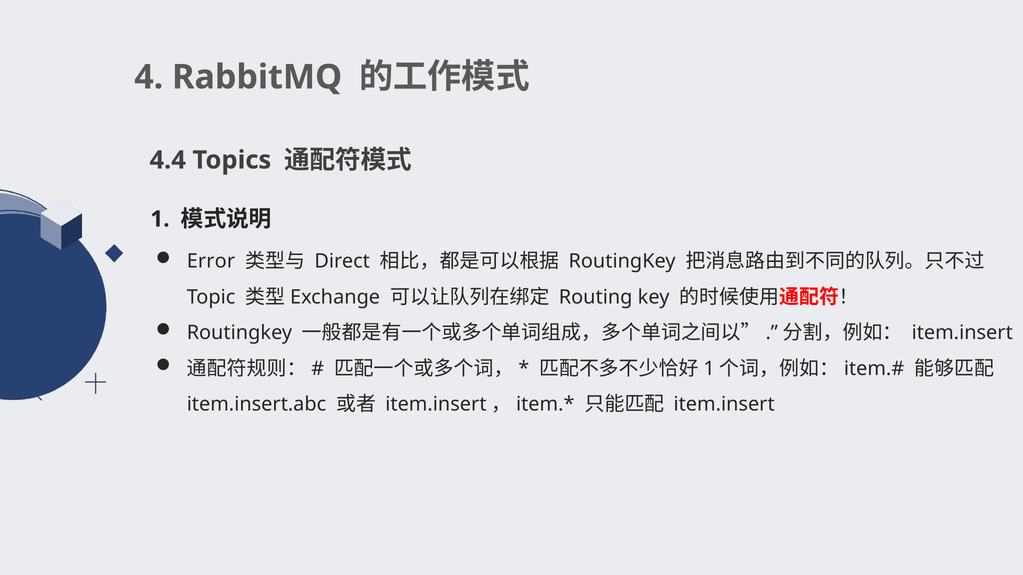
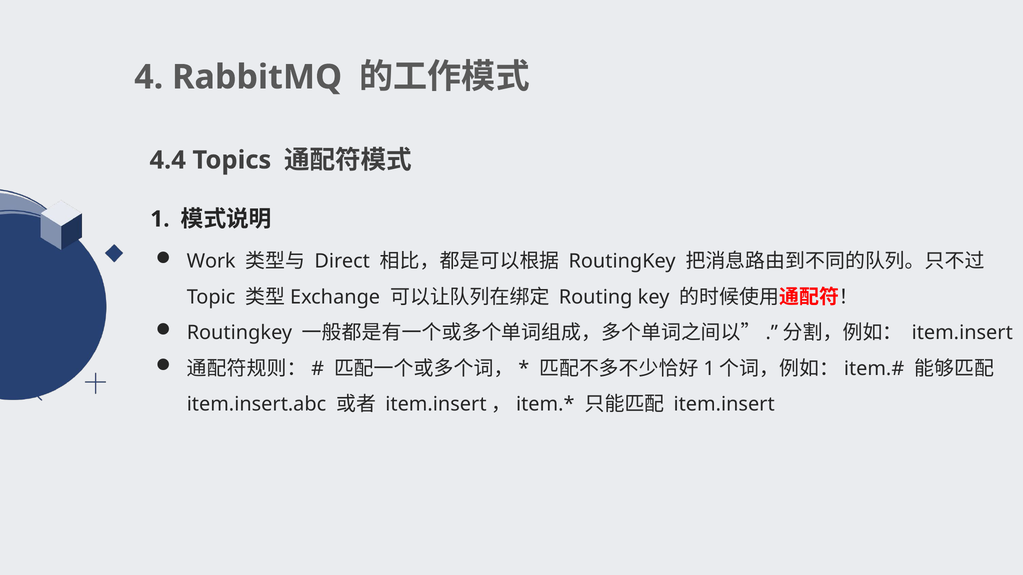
Error: Error -> Work
